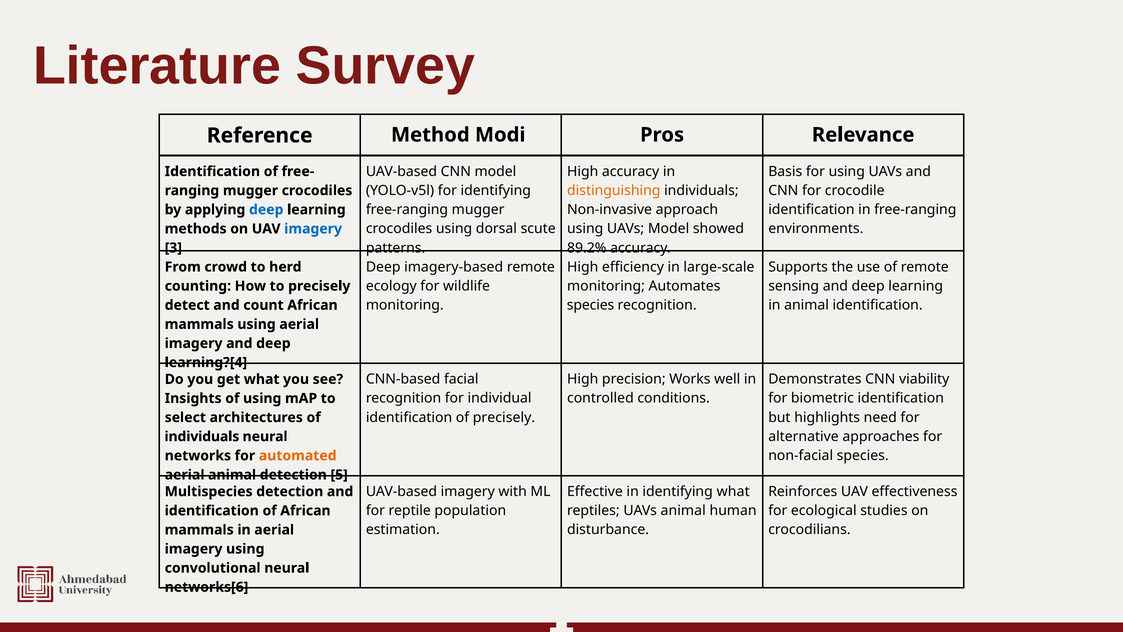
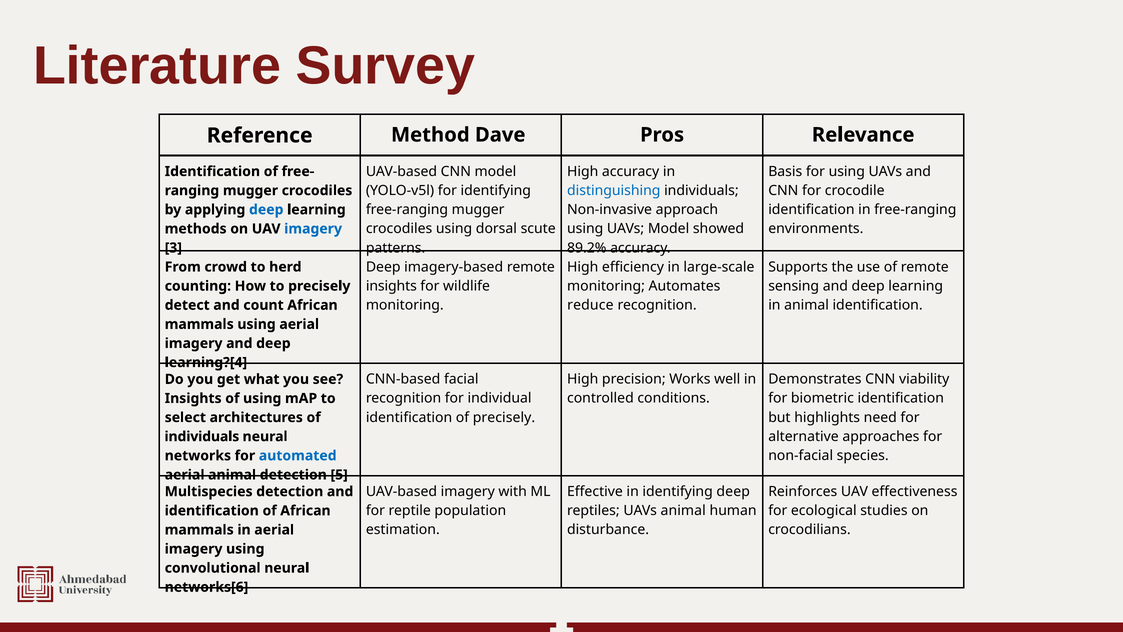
Modi: Modi -> Dave
distinguishing colour: orange -> blue
ecology at (391, 286): ecology -> insights
species at (591, 305): species -> reduce
automated colour: orange -> blue
identifying what: what -> deep
